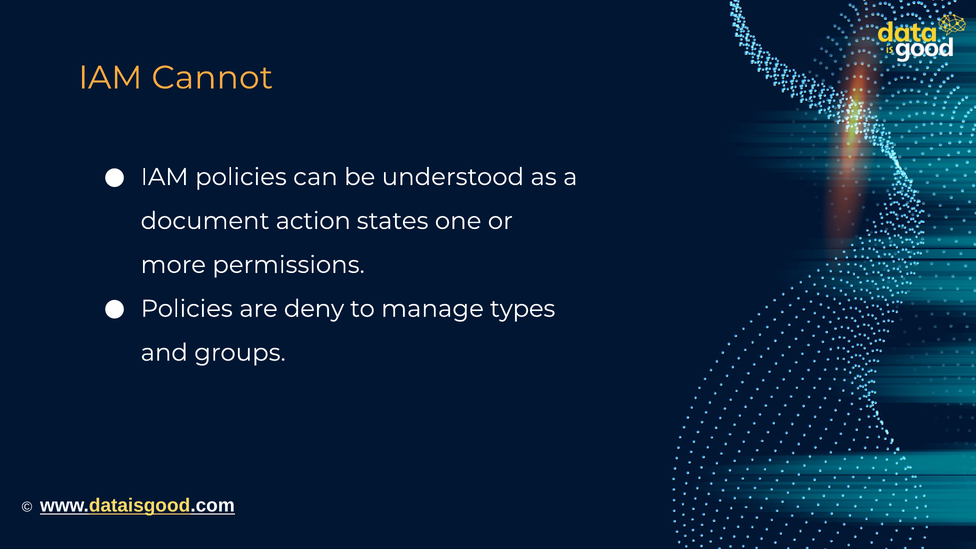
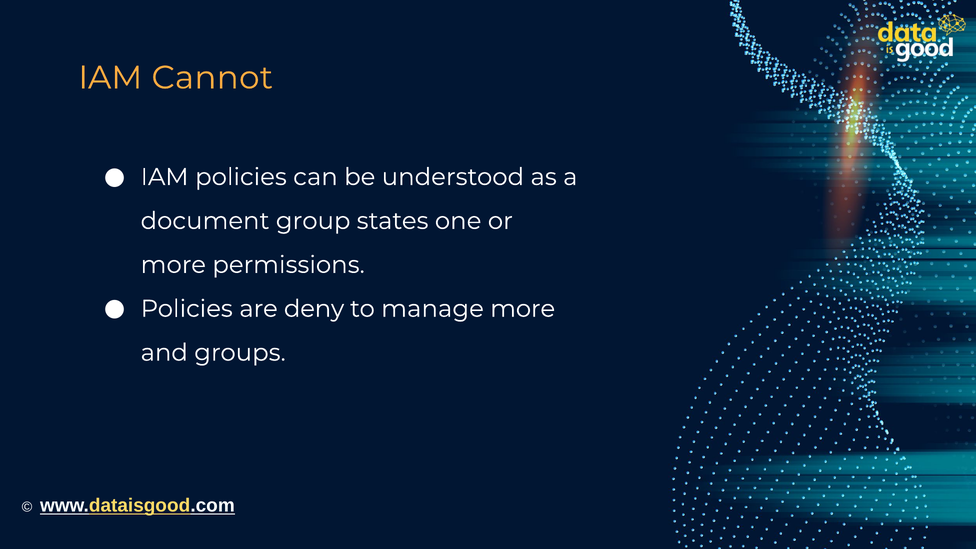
action: action -> group
manage types: types -> more
